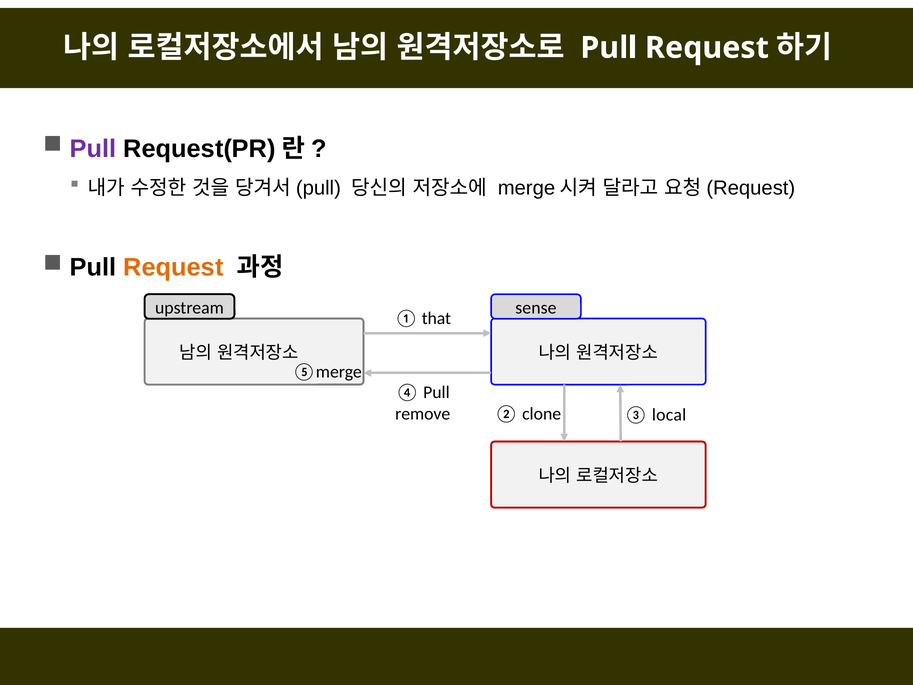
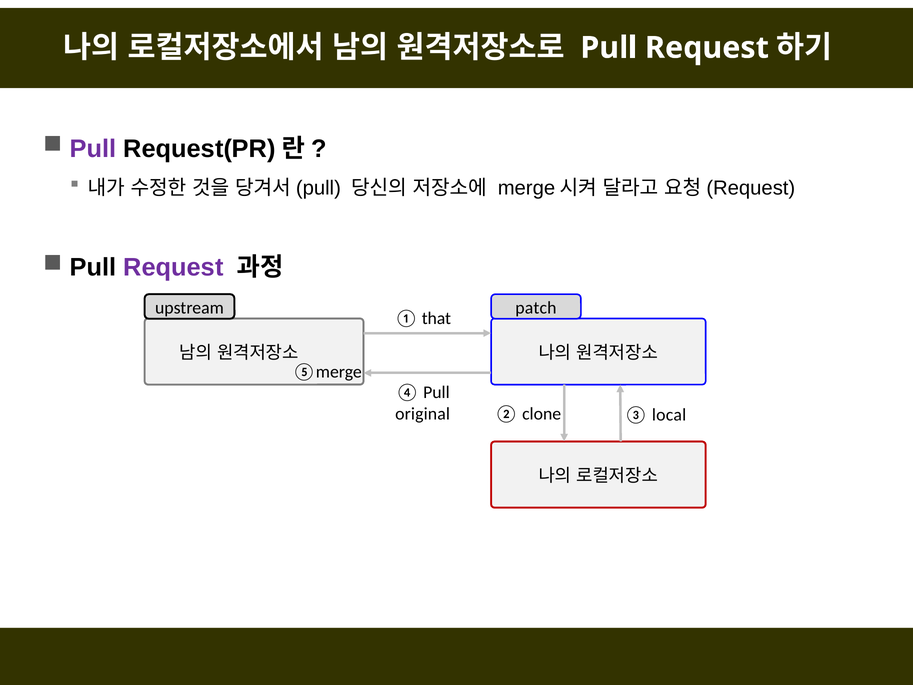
Request at (173, 267) colour: orange -> purple
sense: sense -> patch
remove: remove -> original
